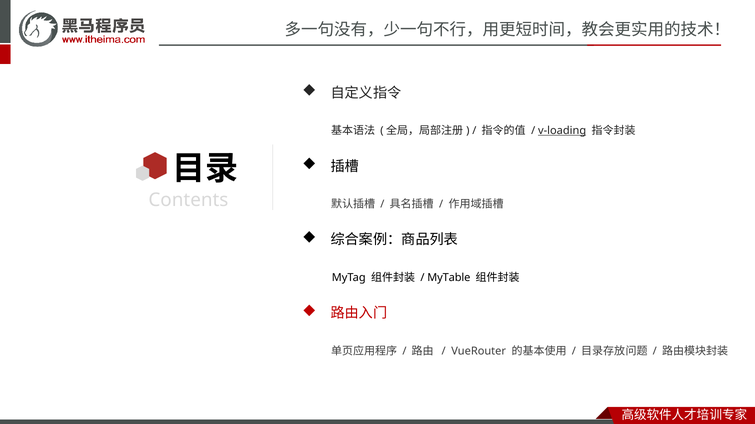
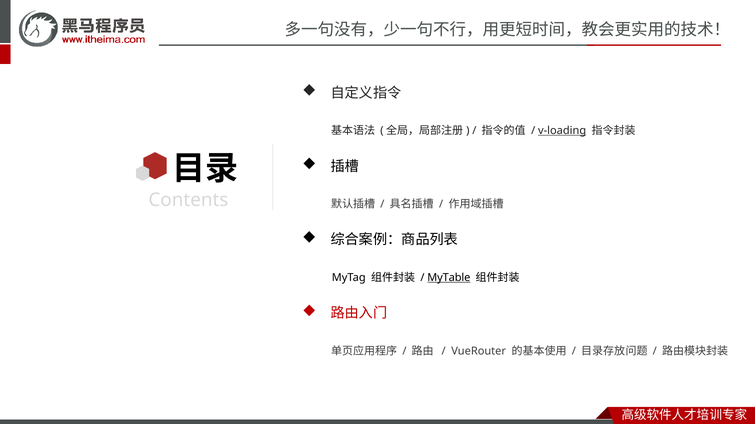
MyTable underline: none -> present
